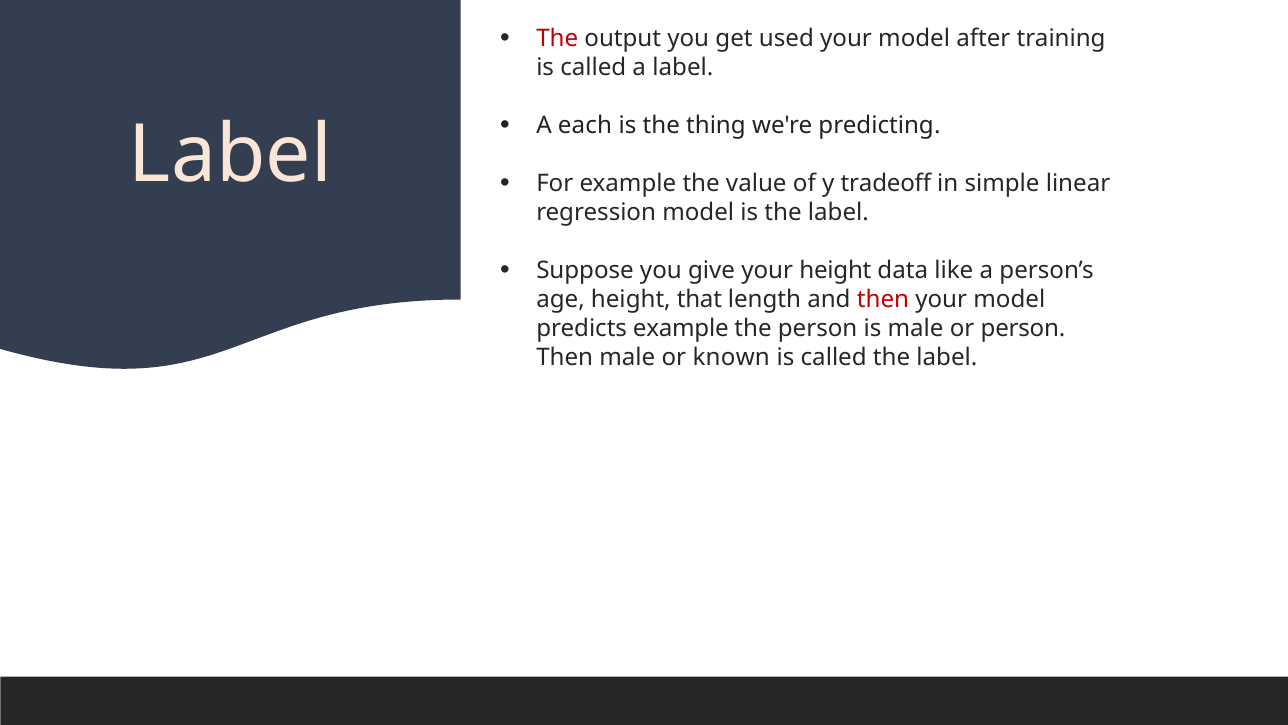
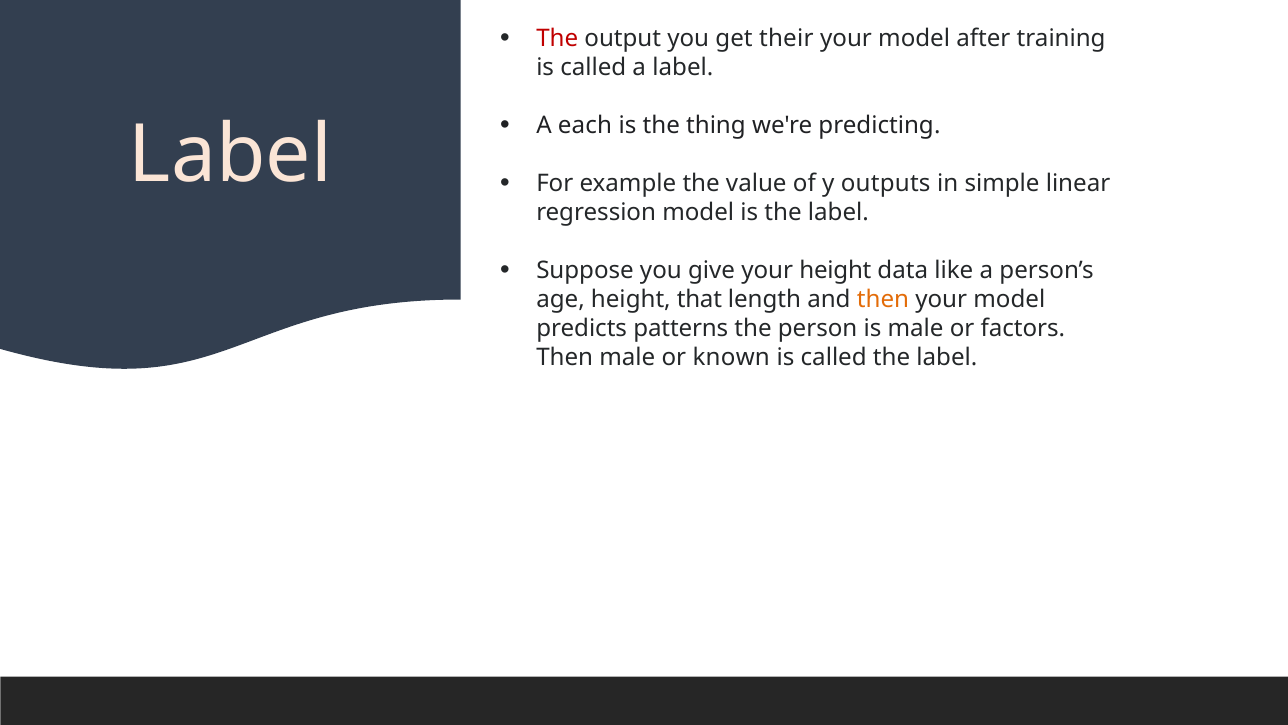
used: used -> their
tradeoff: tradeoff -> outputs
then at (883, 299) colour: red -> orange
predicts example: example -> patterns
or person: person -> factors
